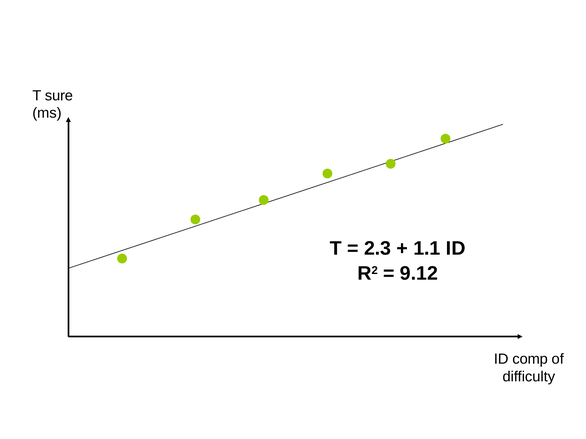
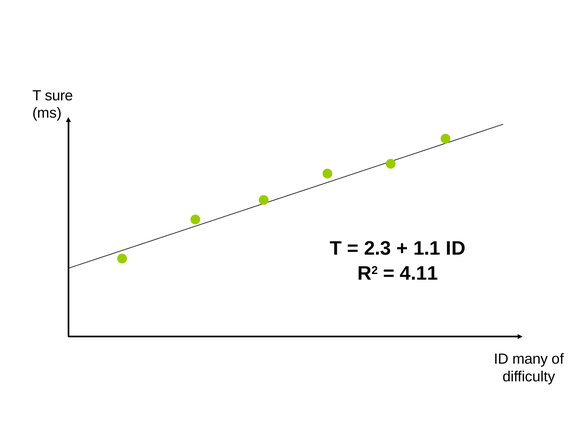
9.12: 9.12 -> 4.11
comp: comp -> many
